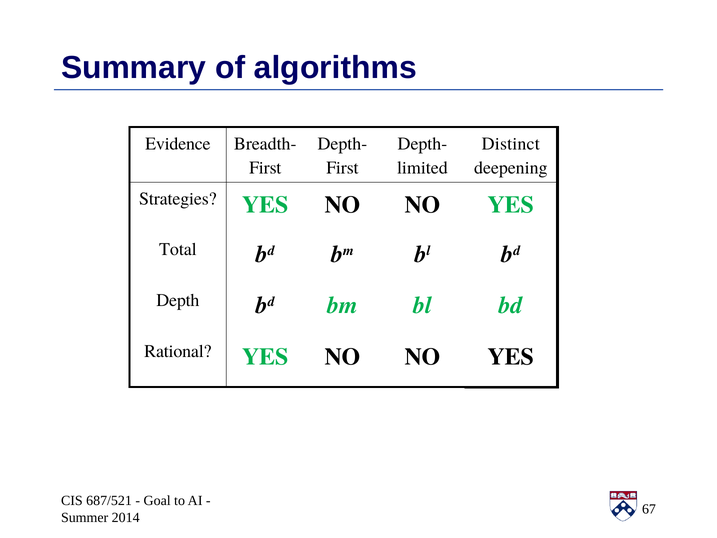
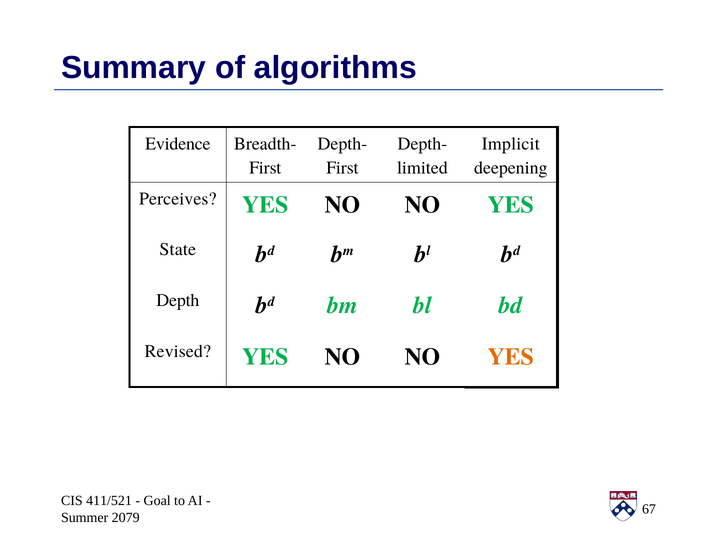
Distinct: Distinct -> Implicit
Strategies: Strategies -> Perceives
Total: Total -> State
Rational: Rational -> Revised
YES at (511, 357) colour: black -> orange
687/521: 687/521 -> 411/521
2014: 2014 -> 2079
